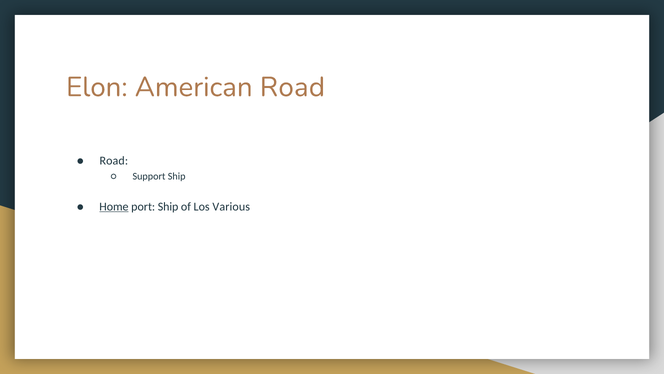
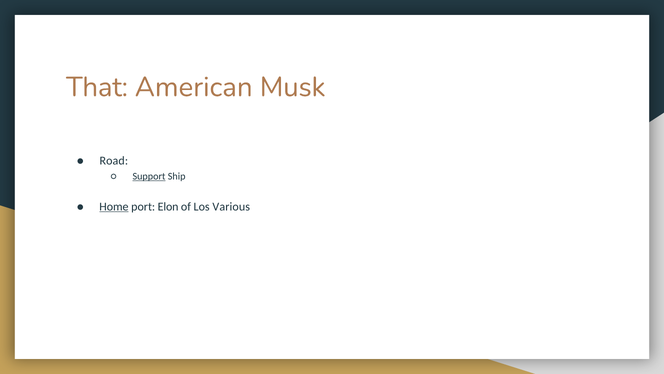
Elon: Elon -> That
American Road: Road -> Musk
Support underline: none -> present
port Ship: Ship -> Elon
